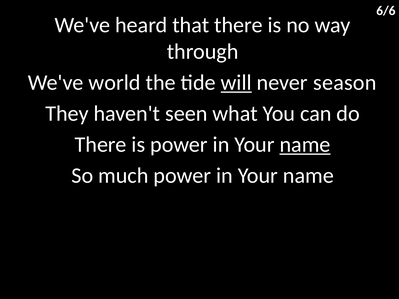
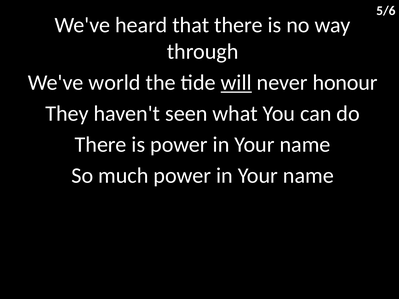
6/6: 6/6 -> 5/6
season: season -> honour
name at (305, 145) underline: present -> none
